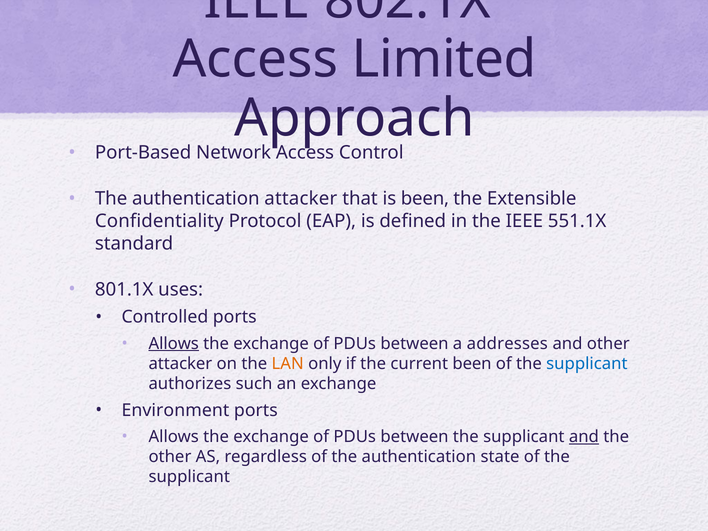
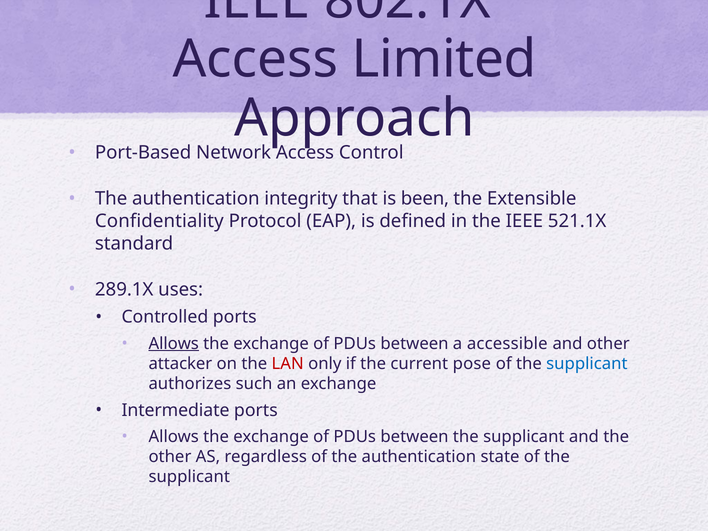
authentication attacker: attacker -> integrity
551.1X: 551.1X -> 521.1X
801.1X: 801.1X -> 289.1X
addresses: addresses -> accessible
LAN colour: orange -> red
current been: been -> pose
Environment: Environment -> Intermediate
and at (584, 437) underline: present -> none
